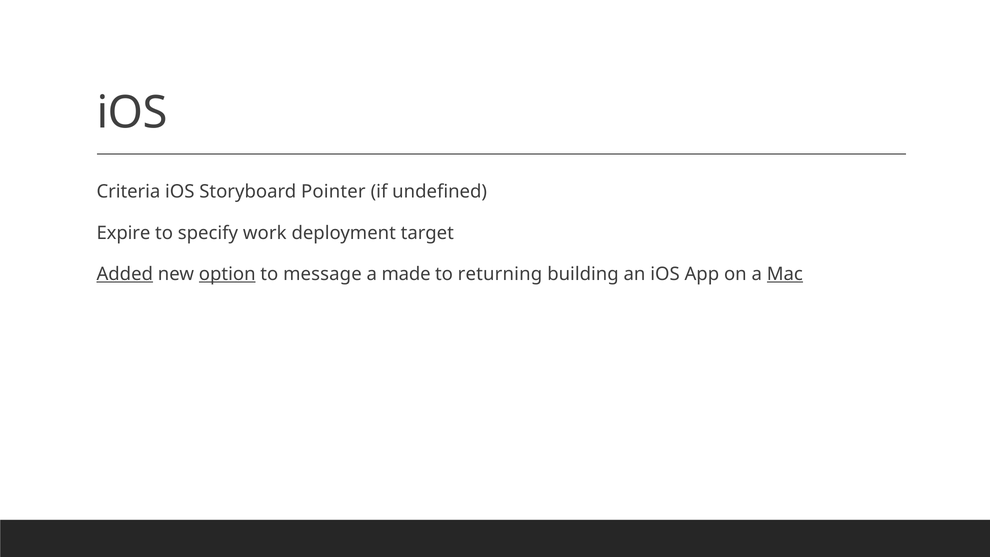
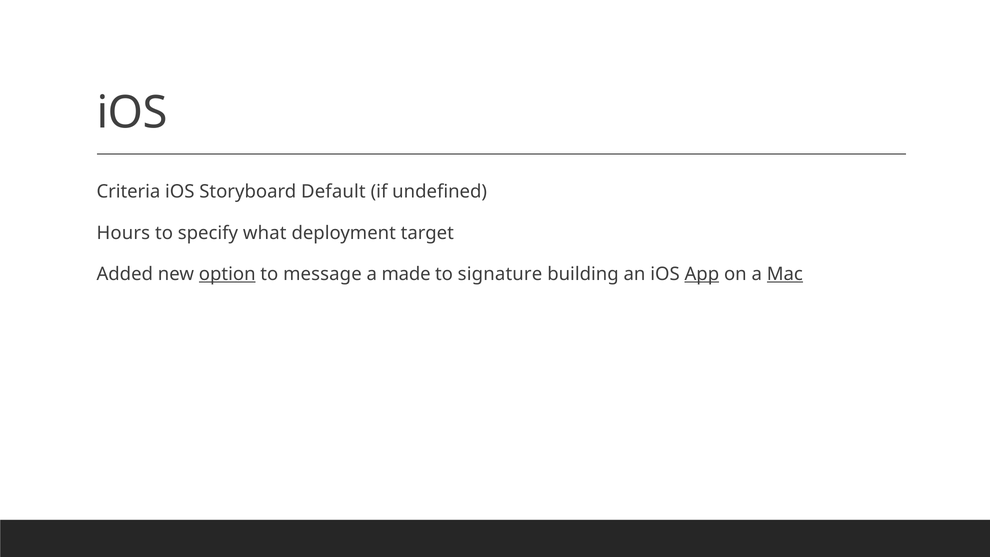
Pointer: Pointer -> Default
Expire: Expire -> Hours
work: work -> what
Added underline: present -> none
returning: returning -> signature
App underline: none -> present
